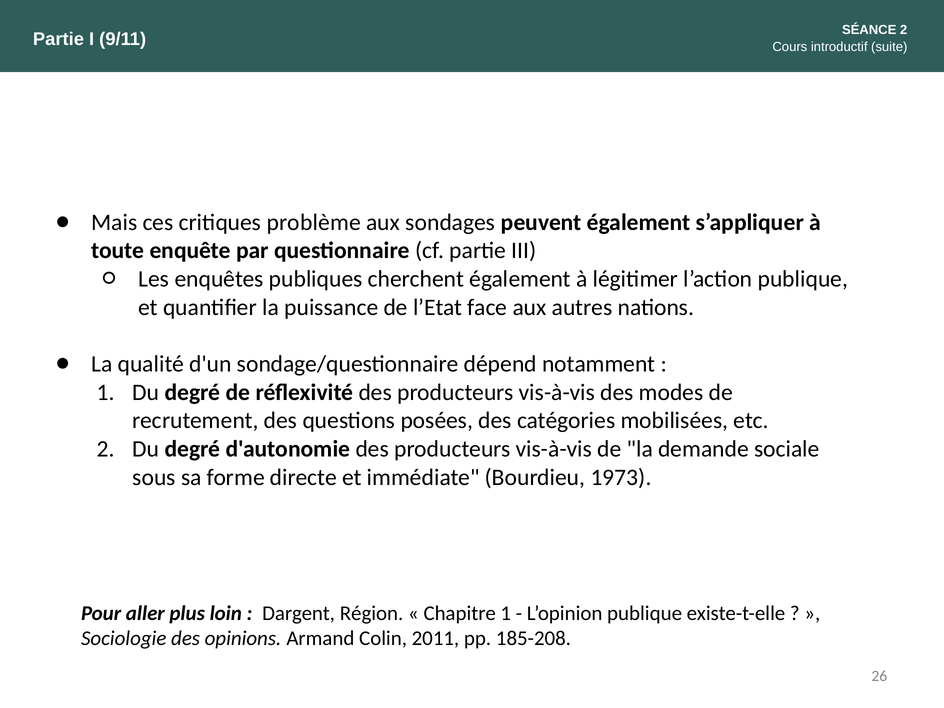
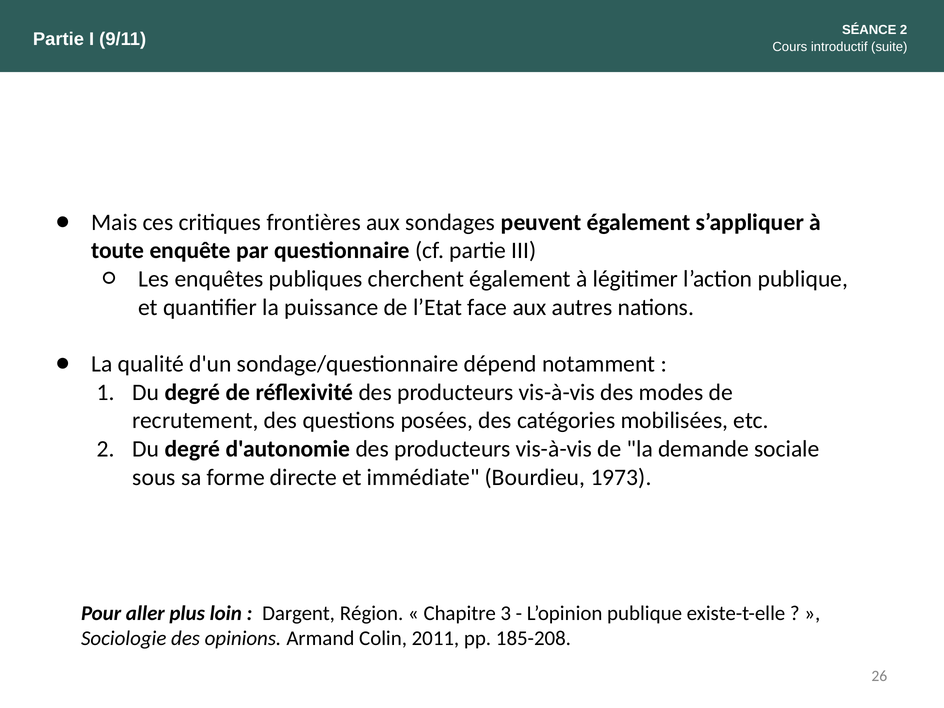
problème: problème -> frontières
Chapitre 1: 1 -> 3
